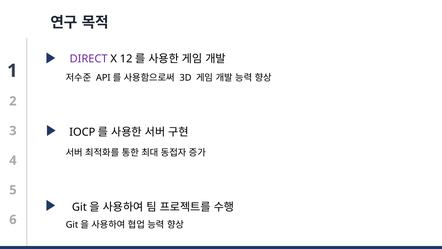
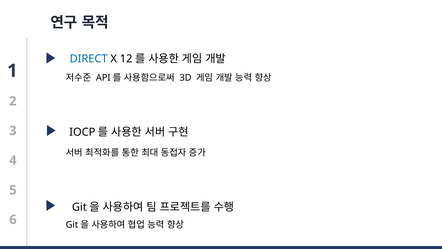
DIRECT colour: purple -> blue
